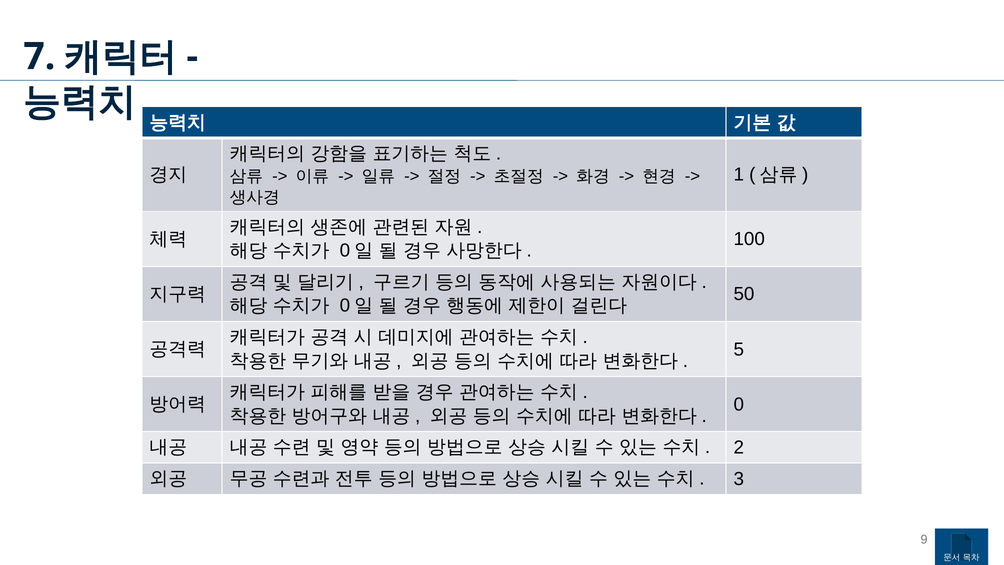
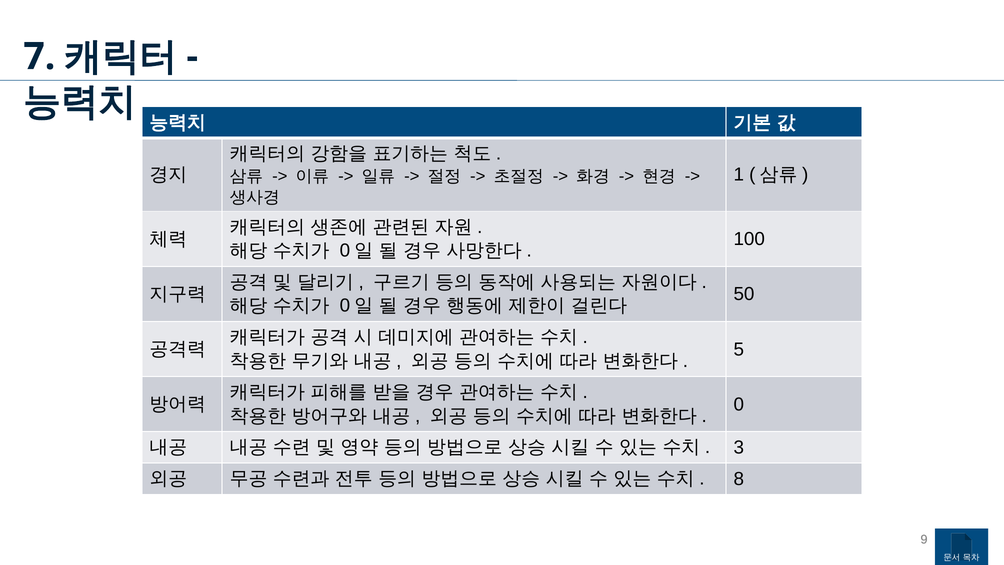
2: 2 -> 3
3: 3 -> 8
